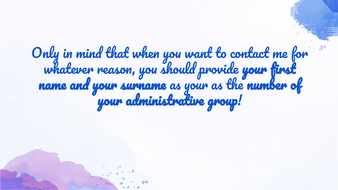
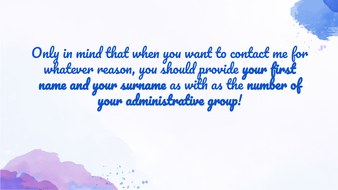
as your: your -> with
